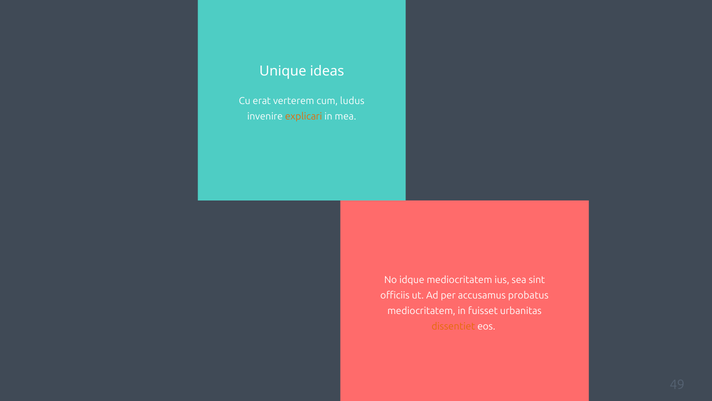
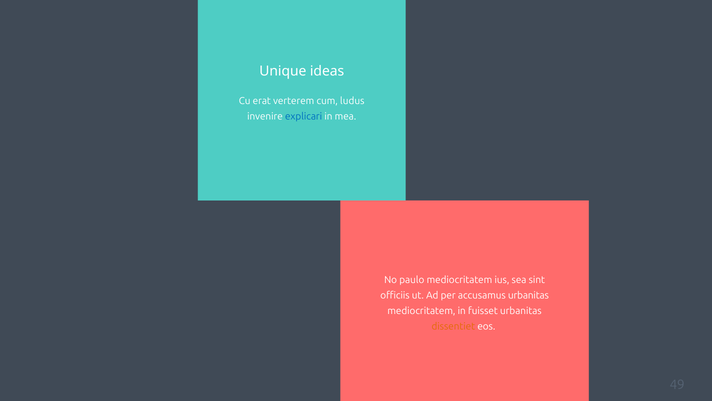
explicari colour: orange -> blue
idque: idque -> paulo
accusamus probatus: probatus -> urbanitas
